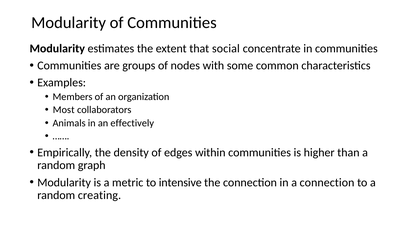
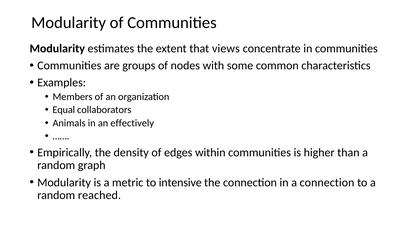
social: social -> views
Most: Most -> Equal
creating: creating -> reached
